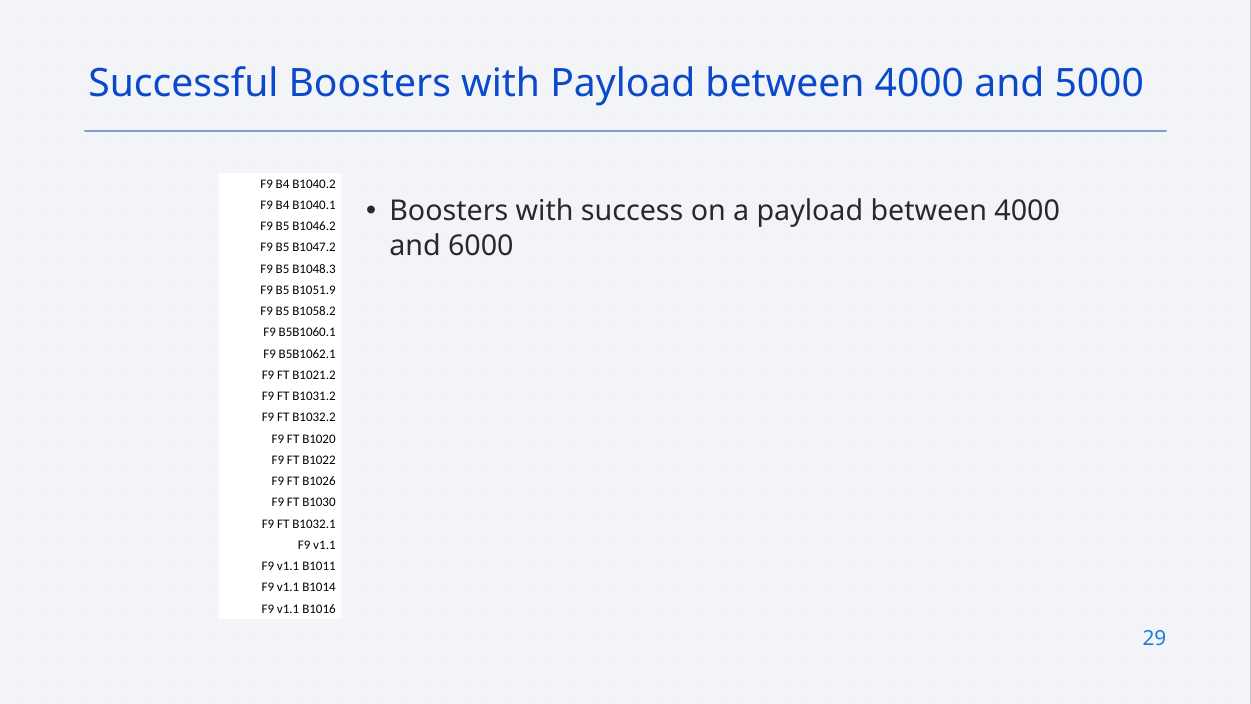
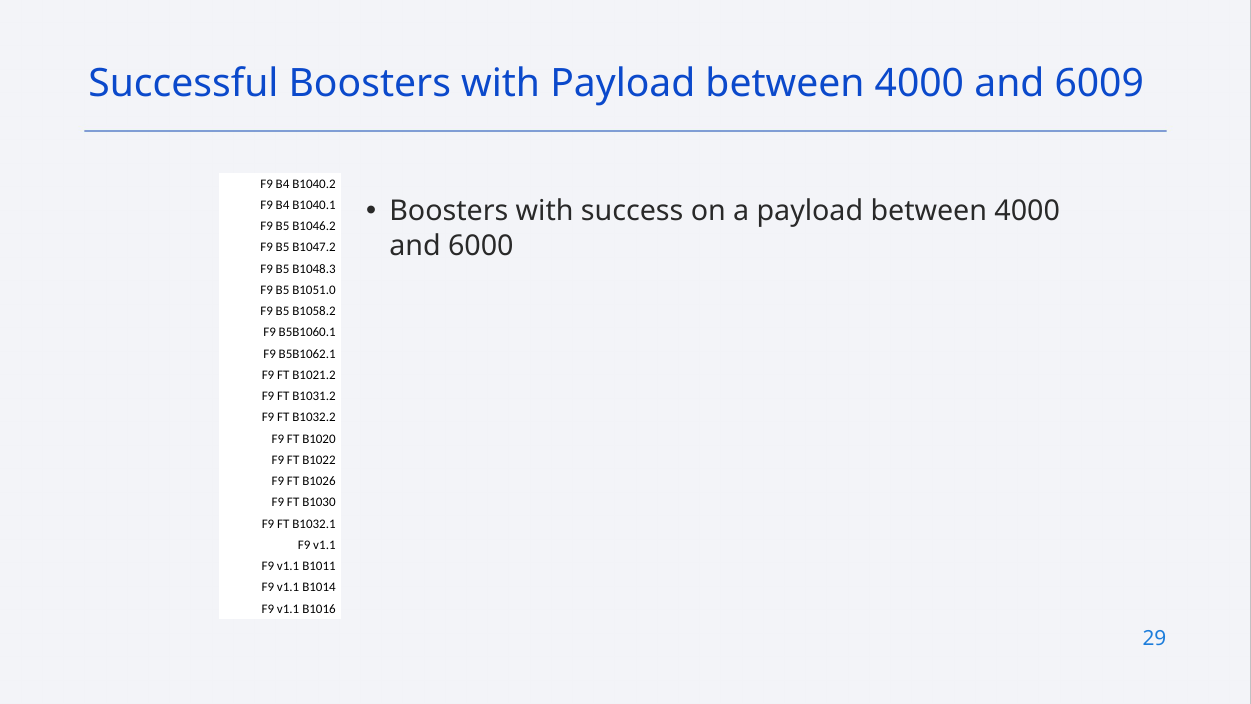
5000: 5000 -> 6009
B1051.9: B1051.9 -> B1051.0
